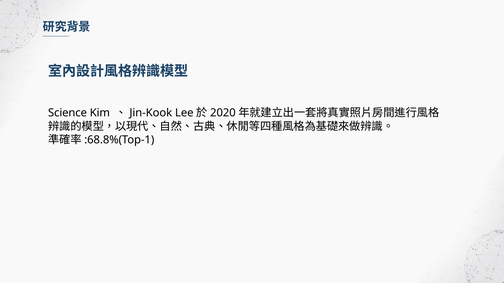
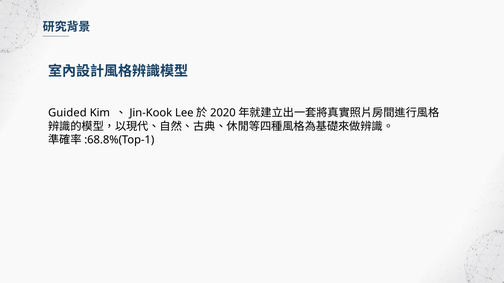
Science: Science -> Guided
